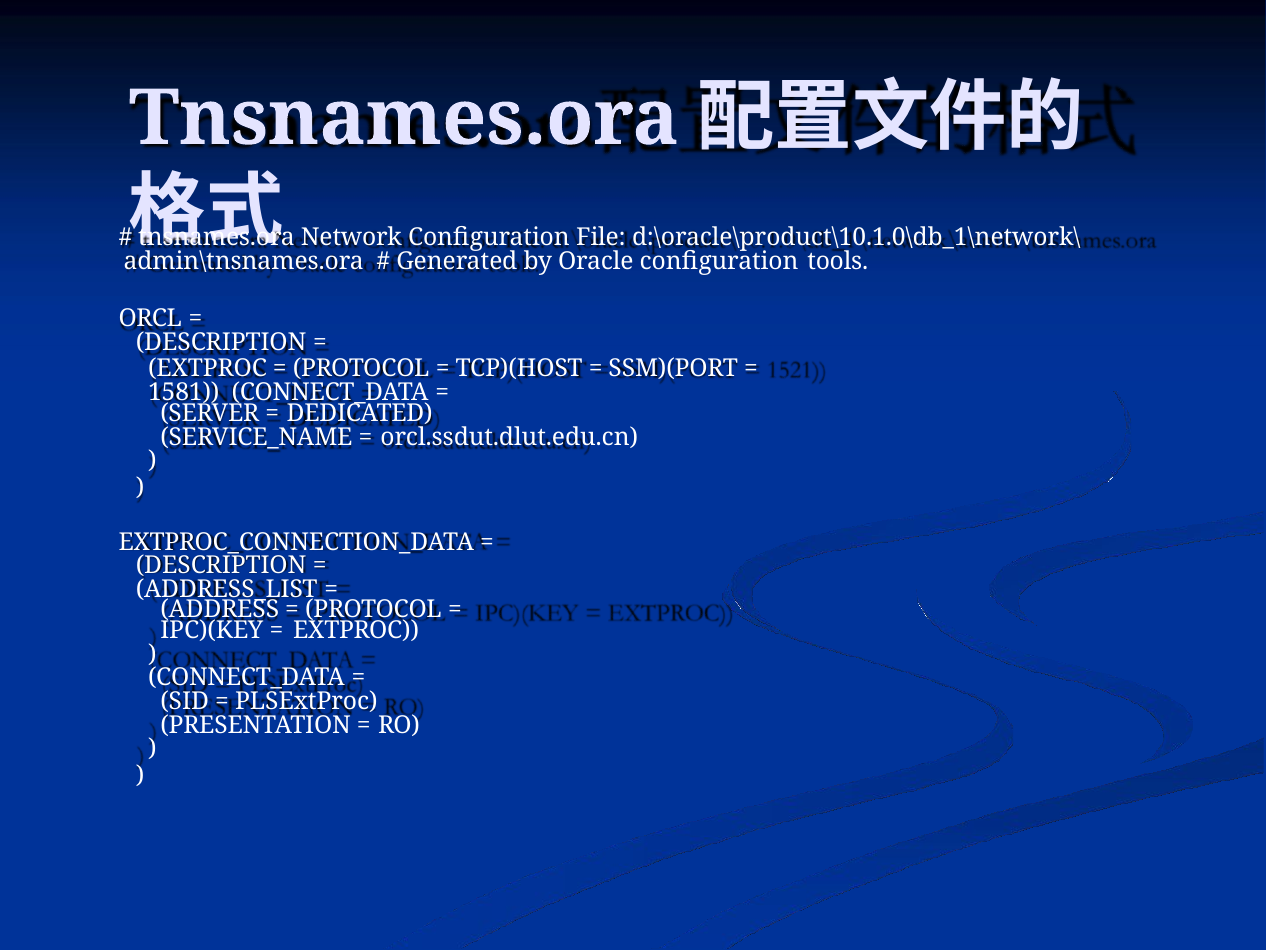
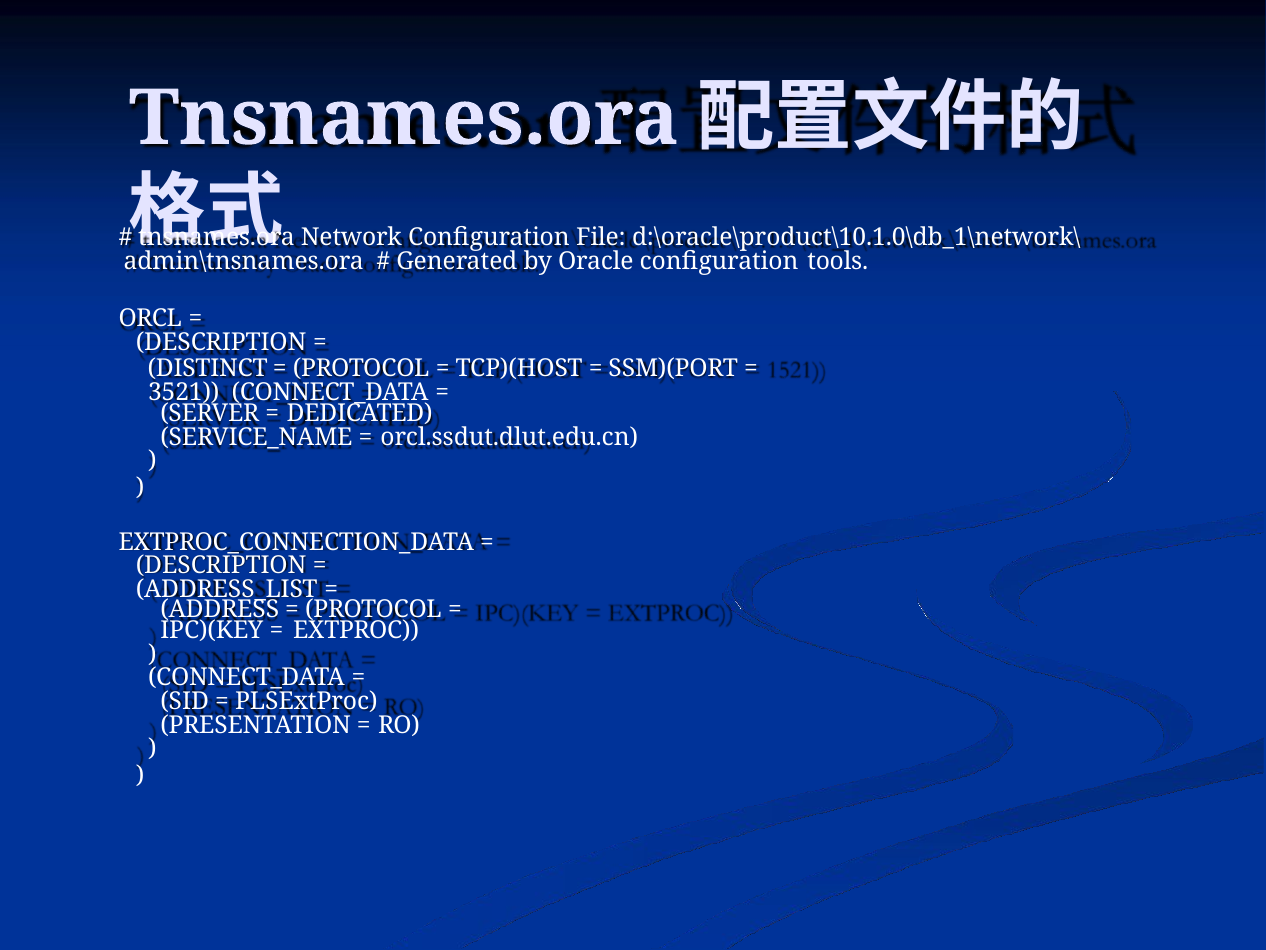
EXTPROC at (208, 369): EXTPROC -> DISTINCT
1581: 1581 -> 3521
